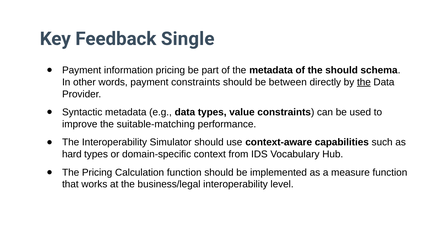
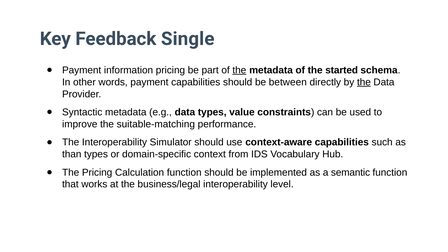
the at (239, 70) underline: none -> present
the should: should -> started
payment constraints: constraints -> capabilities
hard: hard -> than
measure: measure -> semantic
